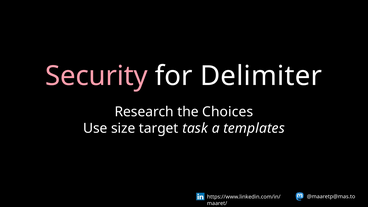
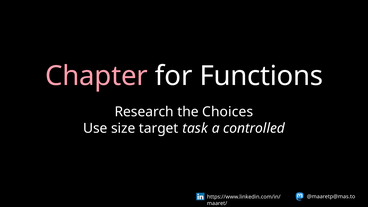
Security: Security -> Chapter
Delimiter: Delimiter -> Functions
templates: templates -> controlled
